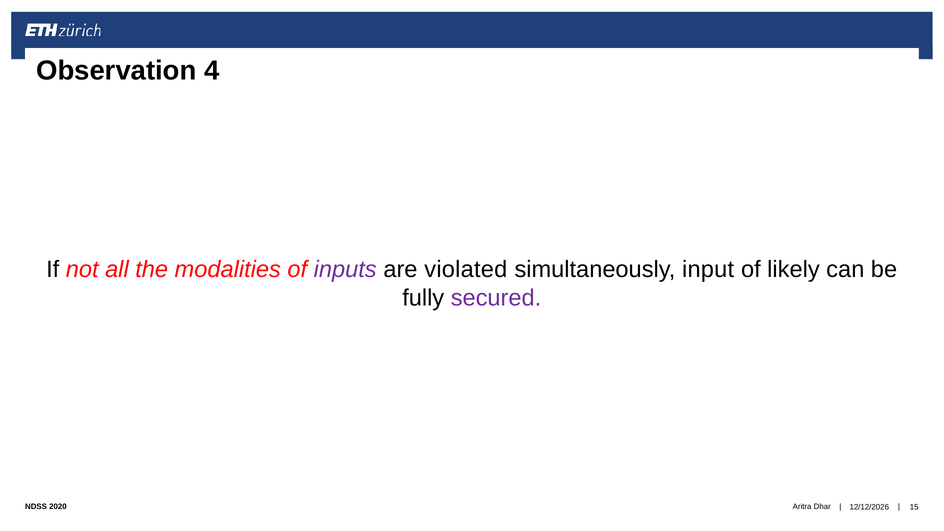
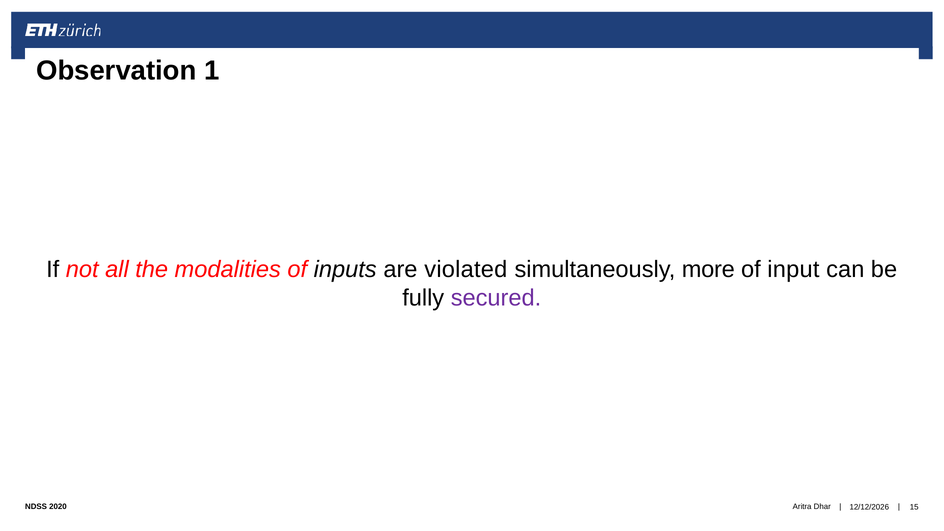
4: 4 -> 1
inputs colour: purple -> black
input: input -> more
likely: likely -> input
